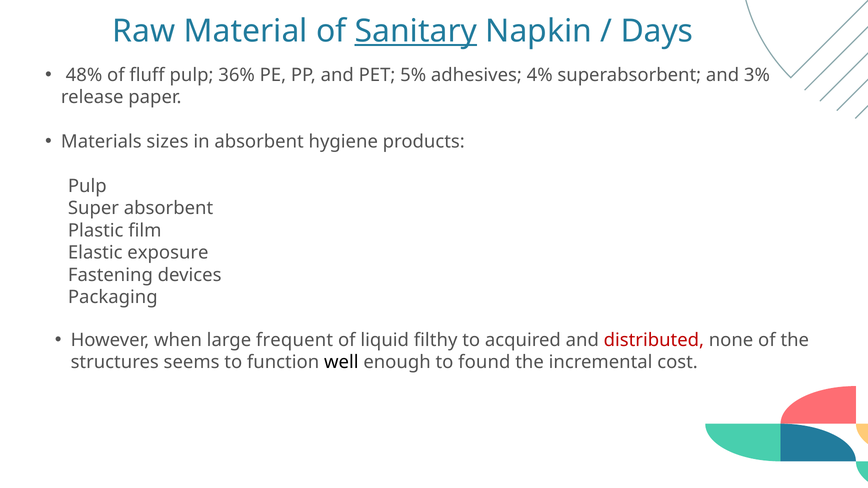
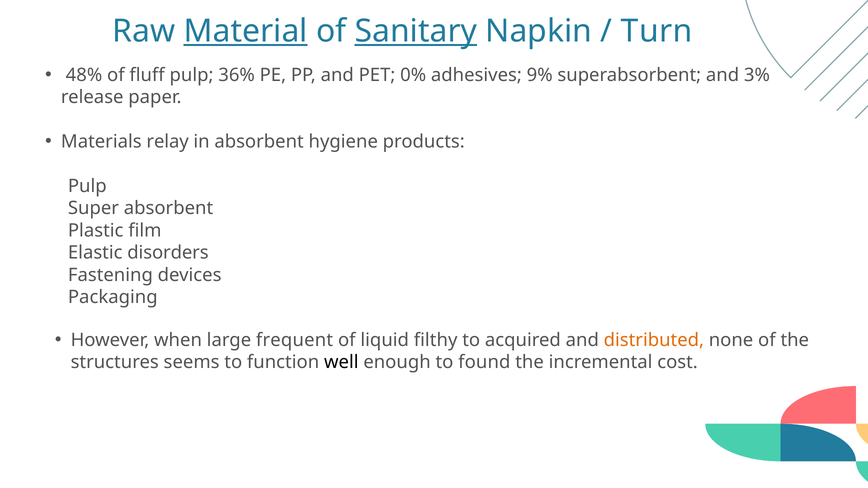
Material underline: none -> present
Days: Days -> Turn
5%: 5% -> 0%
4%: 4% -> 9%
sizes: sizes -> relay
exposure: exposure -> disorders
distributed colour: red -> orange
